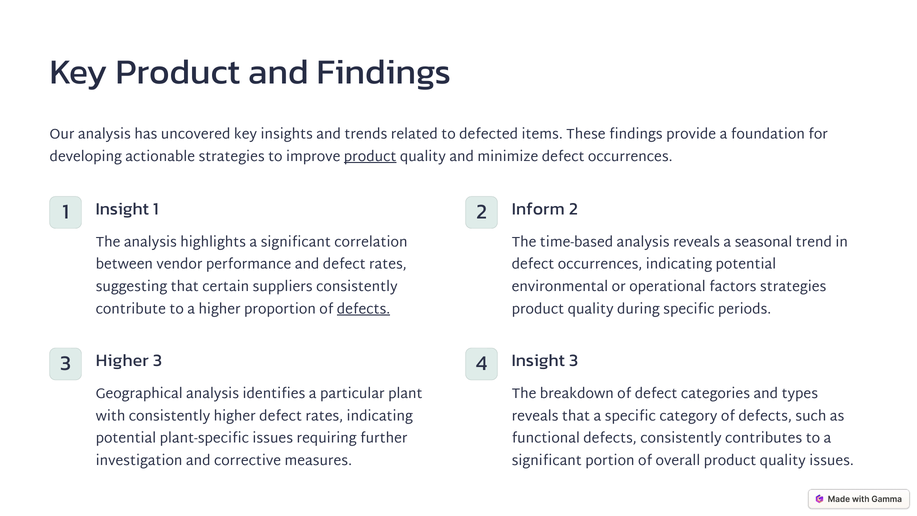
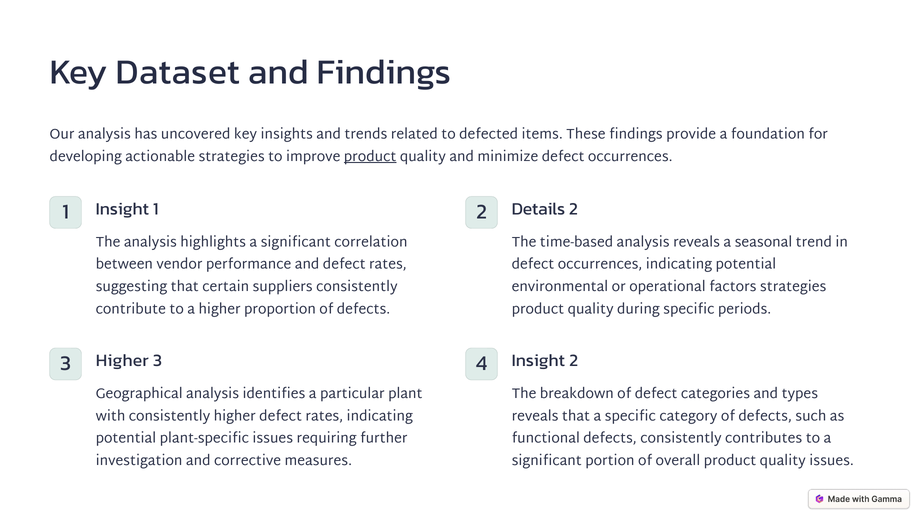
Key Product: Product -> Dataset
Inform: Inform -> Details
defects at (364, 309) underline: present -> none
Insight 3: 3 -> 2
